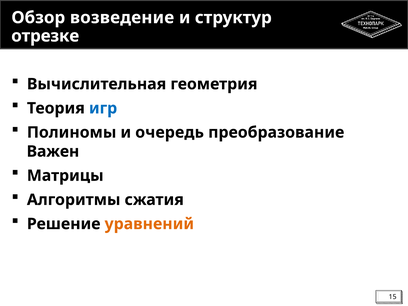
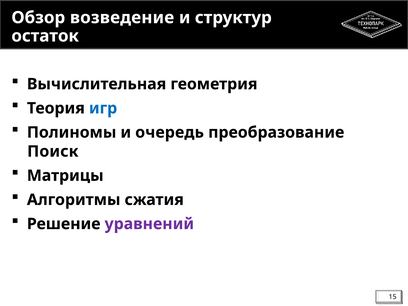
отрезке: отрезке -> остаток
Важен: Важен -> Поиск
уравнений colour: orange -> purple
